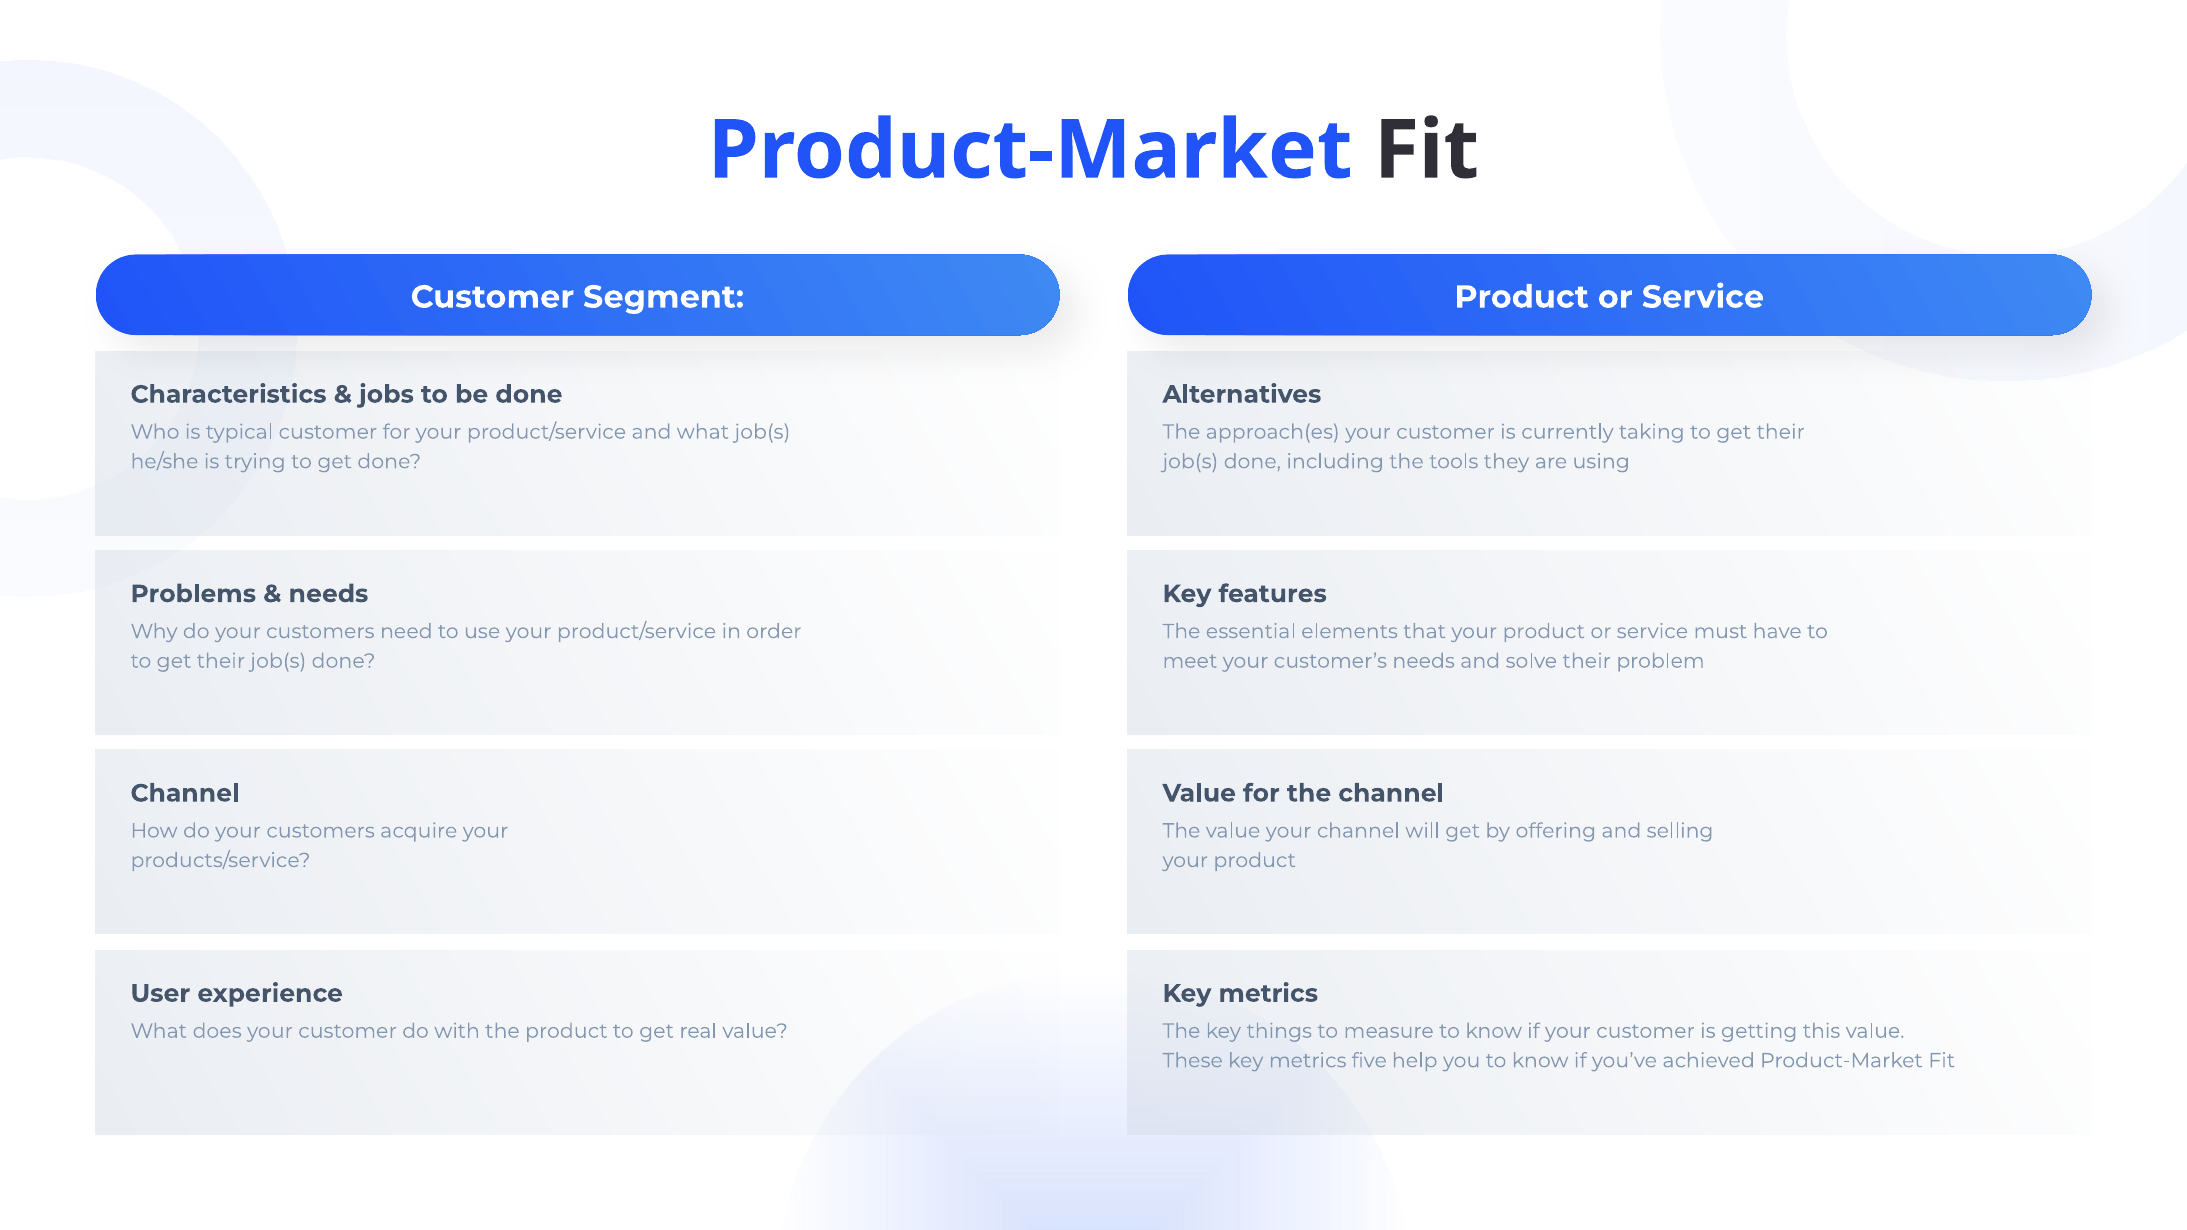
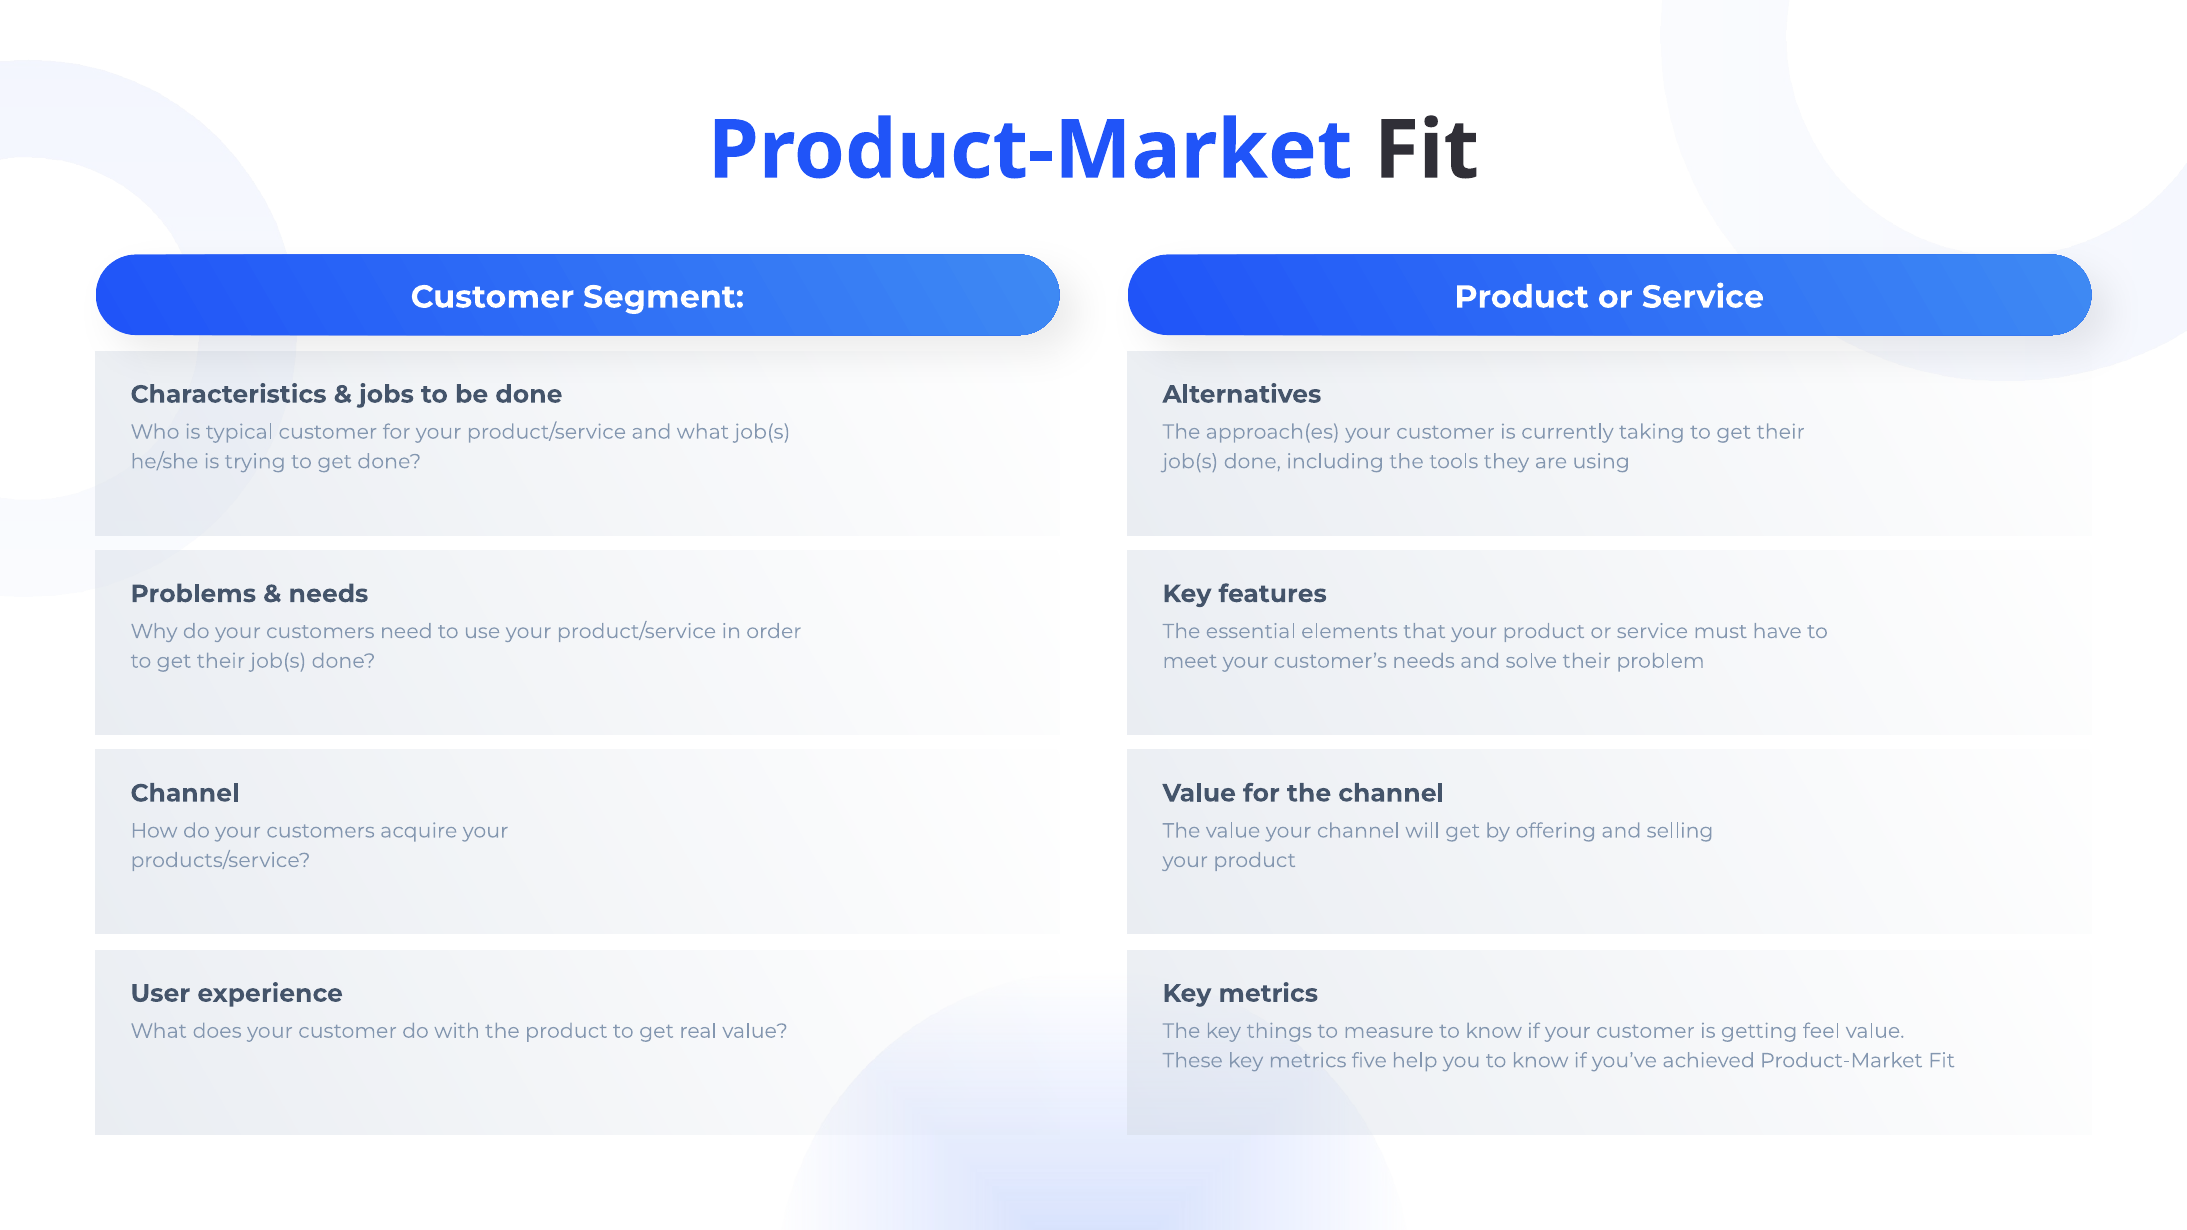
this: this -> feel
